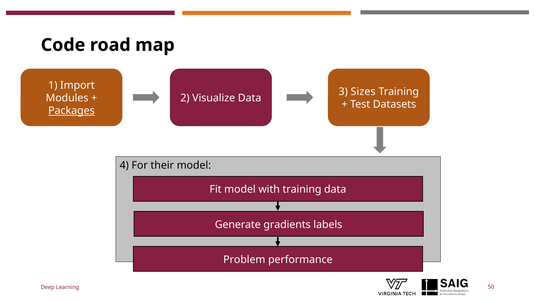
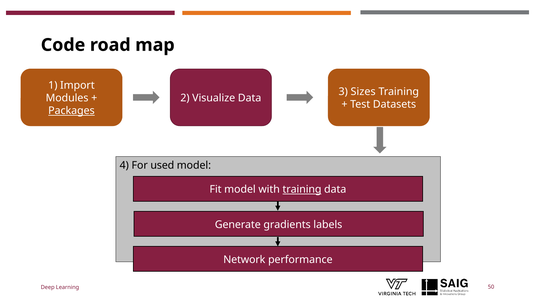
their: their -> used
training at (302, 189) underline: none -> present
Problem: Problem -> Network
